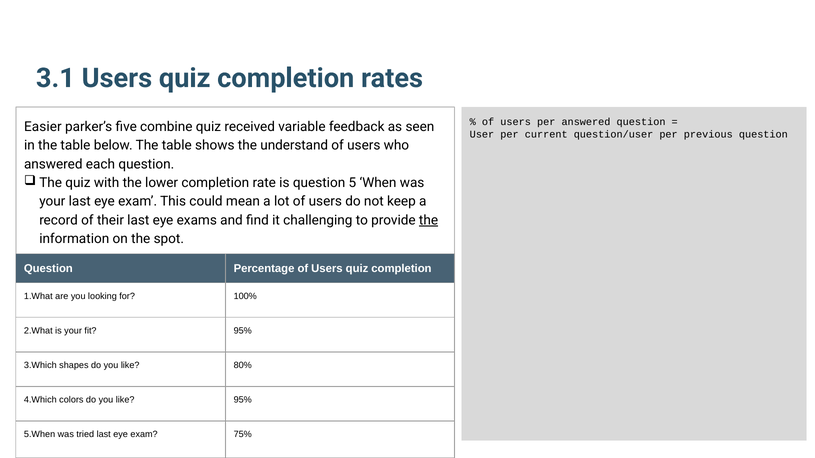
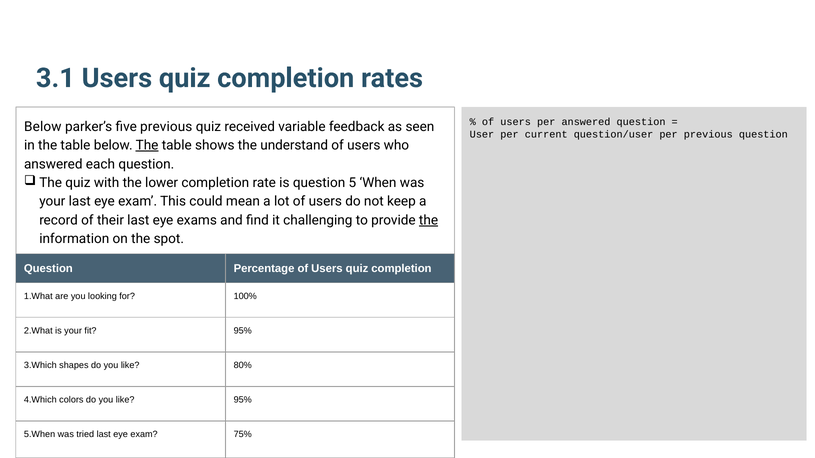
Easier at (43, 127): Easier -> Below
five combine: combine -> previous
The at (147, 145) underline: none -> present
